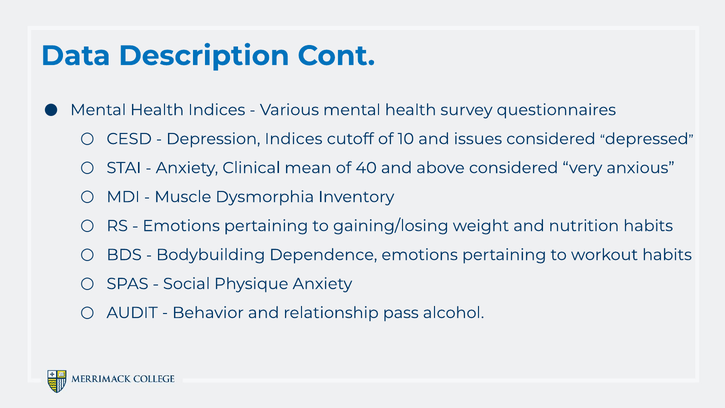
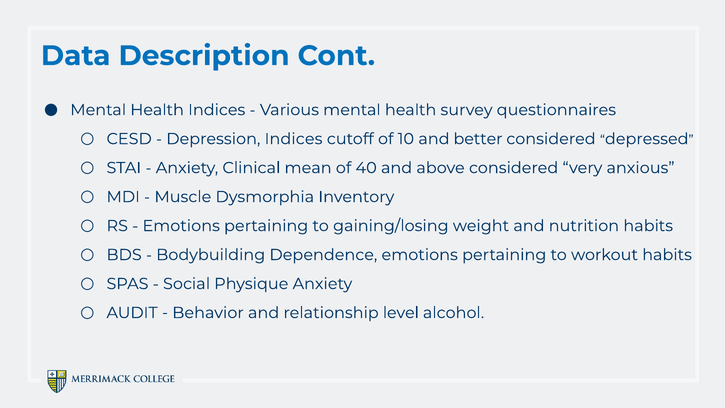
issues: issues -> better
pass: pass -> level
